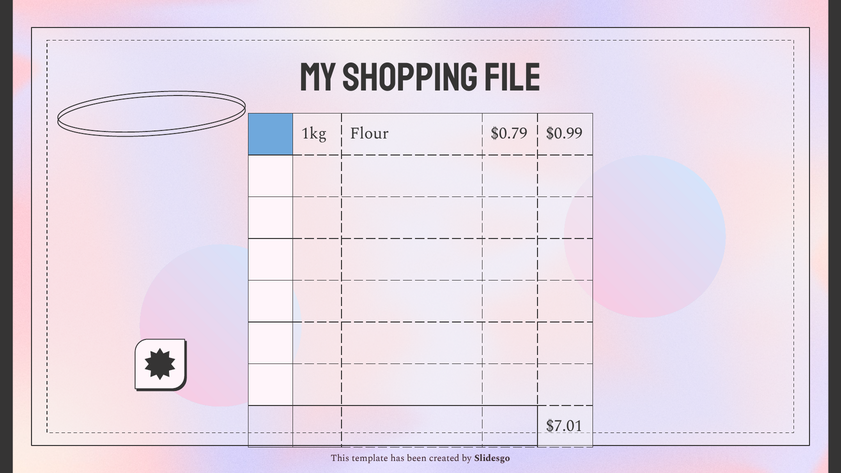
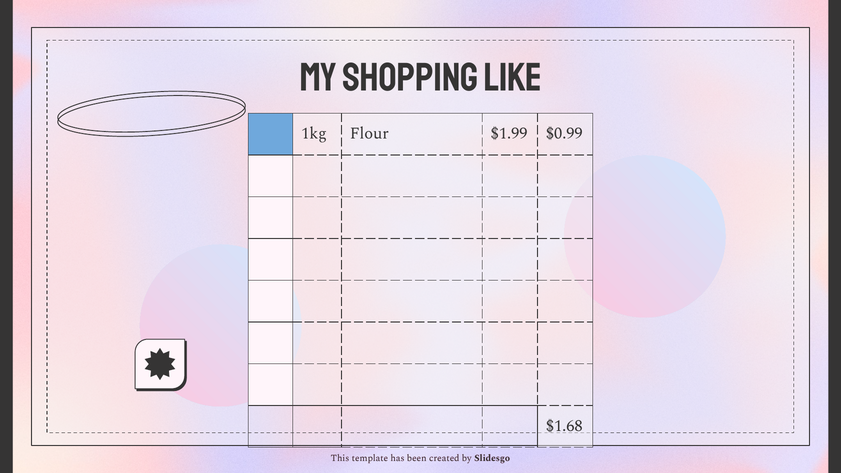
file: file -> like
$0.79: $0.79 -> $1.99
$7.01: $7.01 -> $1.68
